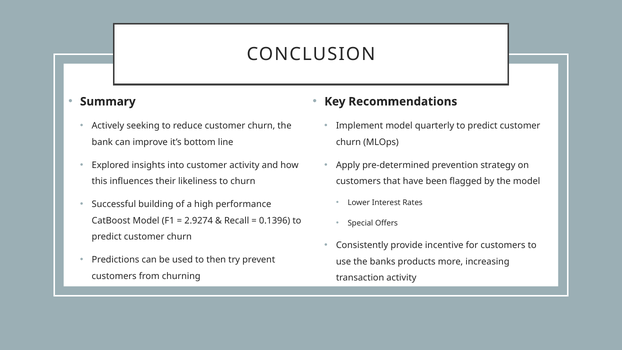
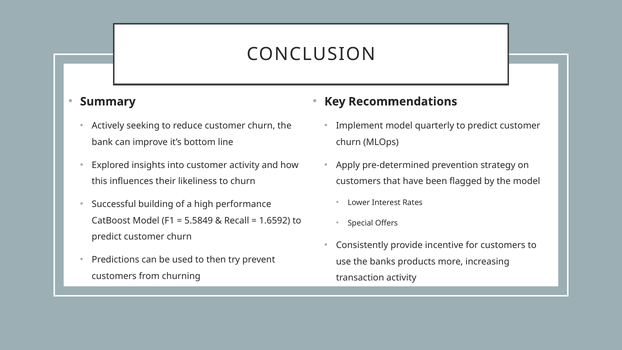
2.9274: 2.9274 -> 5.5849
0.1396: 0.1396 -> 1.6592
